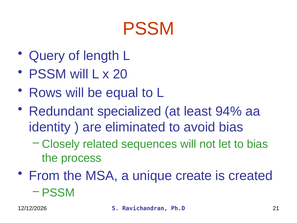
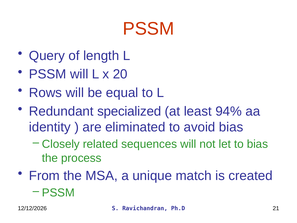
create: create -> match
